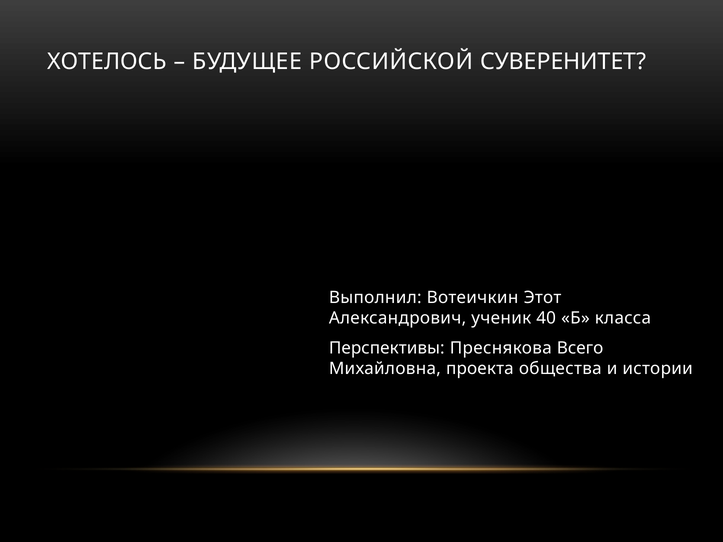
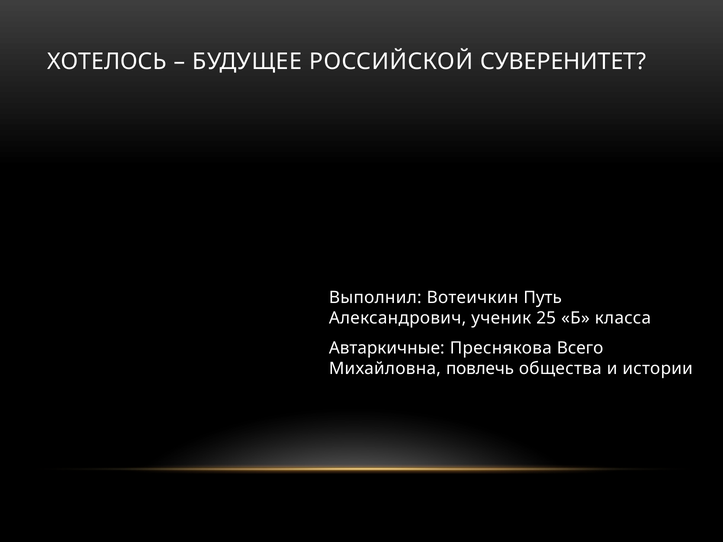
Этот: Этот -> Путь
40: 40 -> 25
Перспективы: Перспективы -> Автаркичные
проекта: проекта -> повлечь
